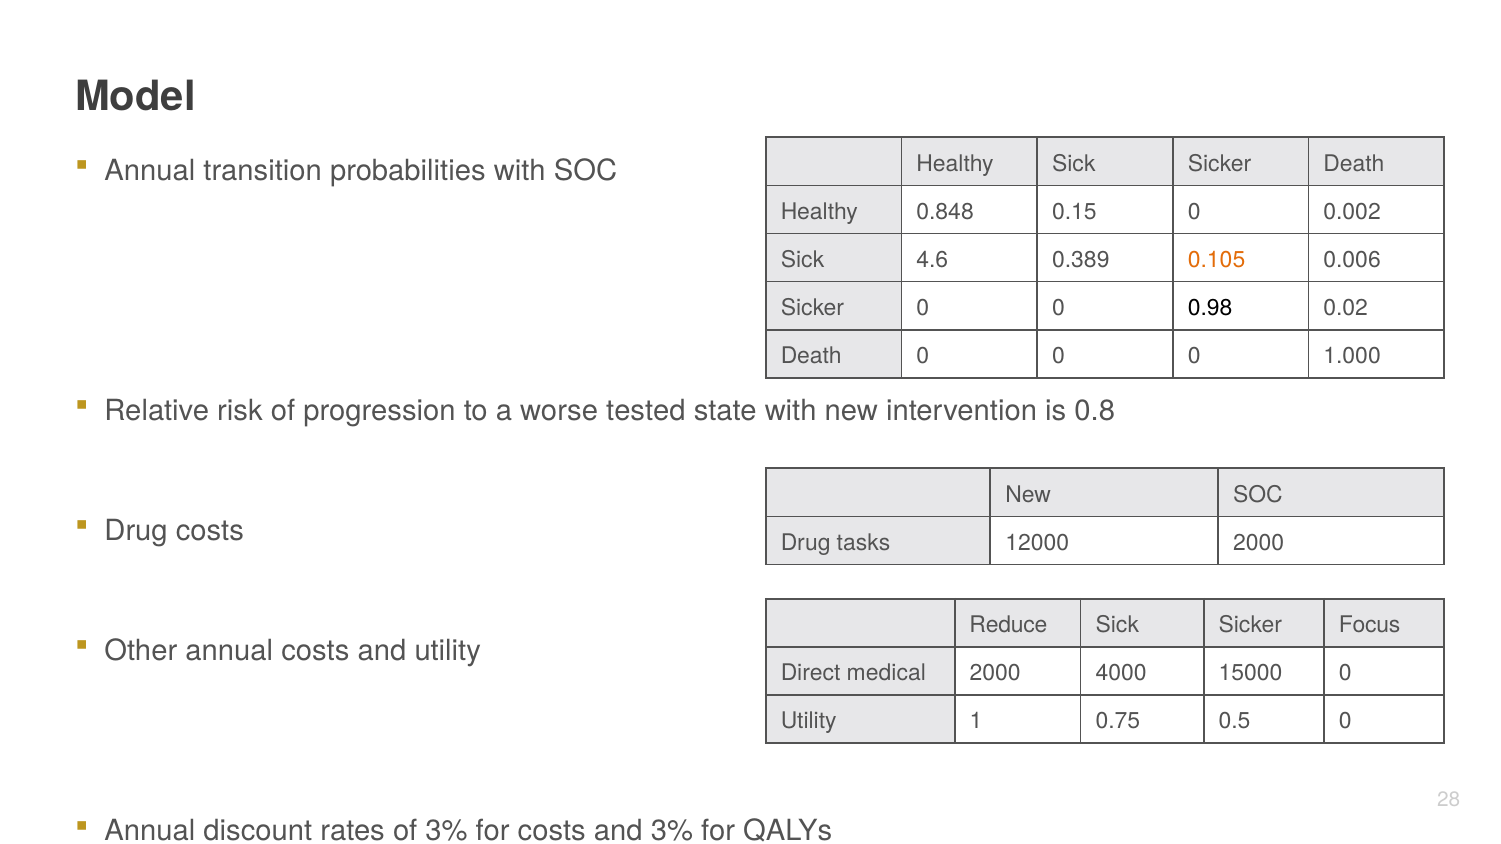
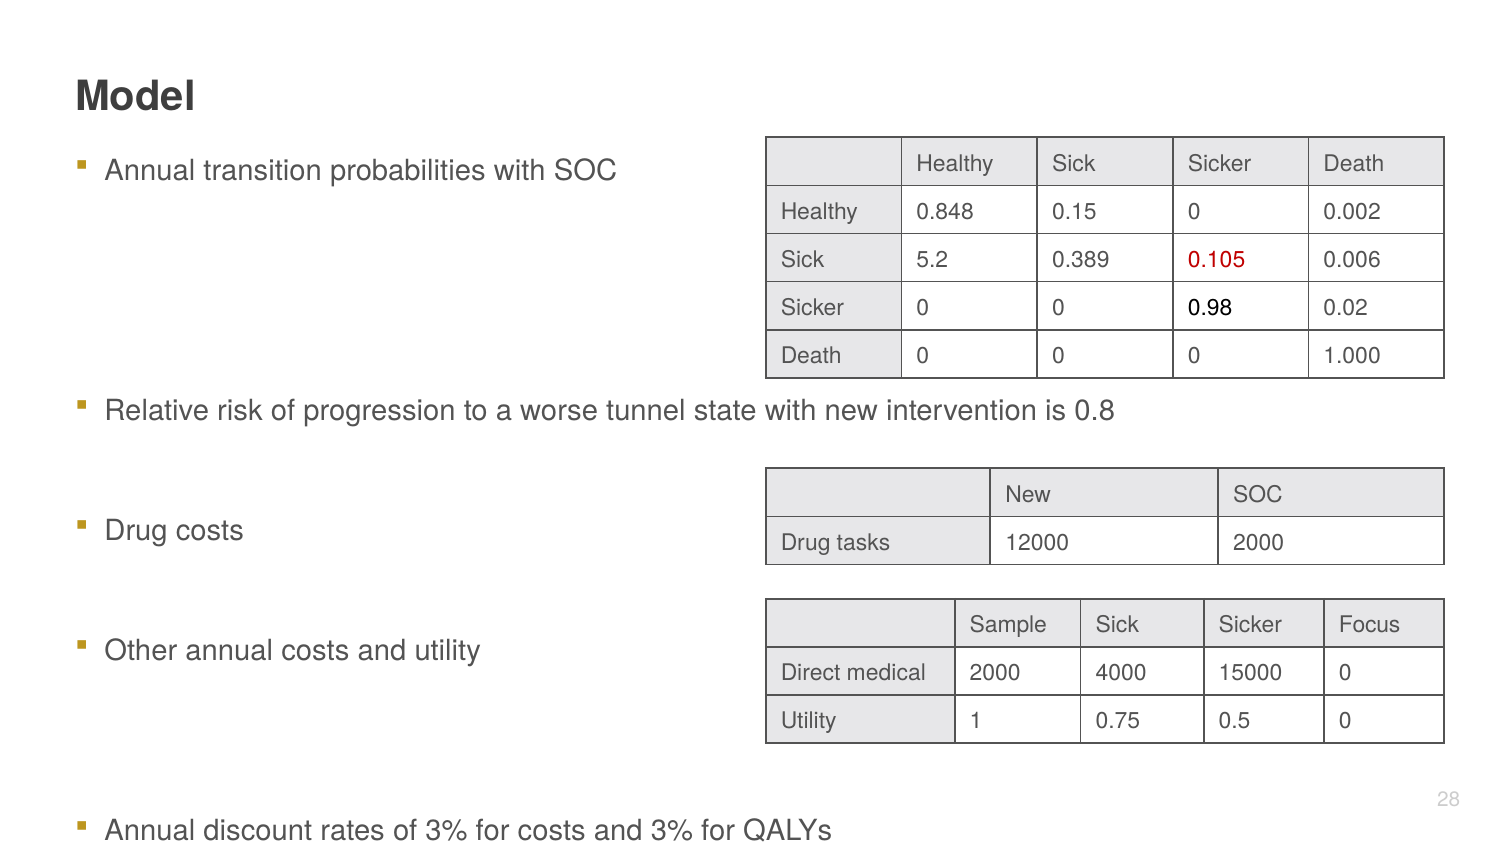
4.6: 4.6 -> 5.2
0.105 colour: orange -> red
tested: tested -> tunnel
Reduce: Reduce -> Sample
